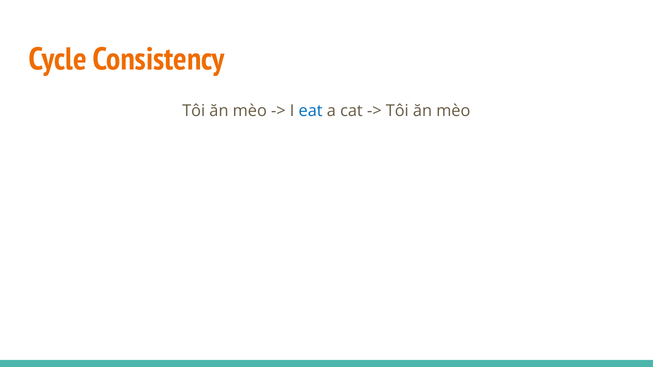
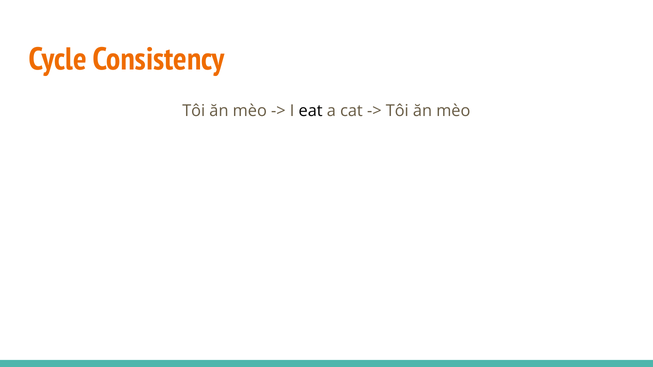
eat colour: blue -> black
